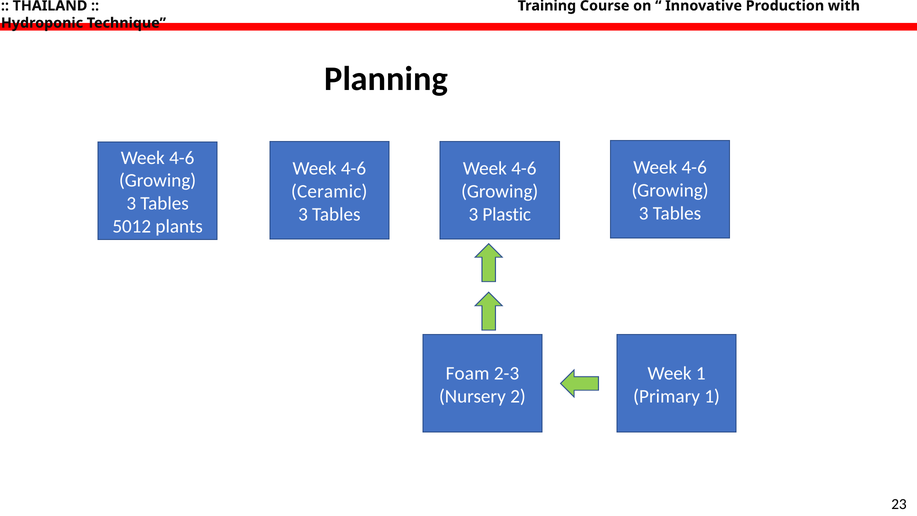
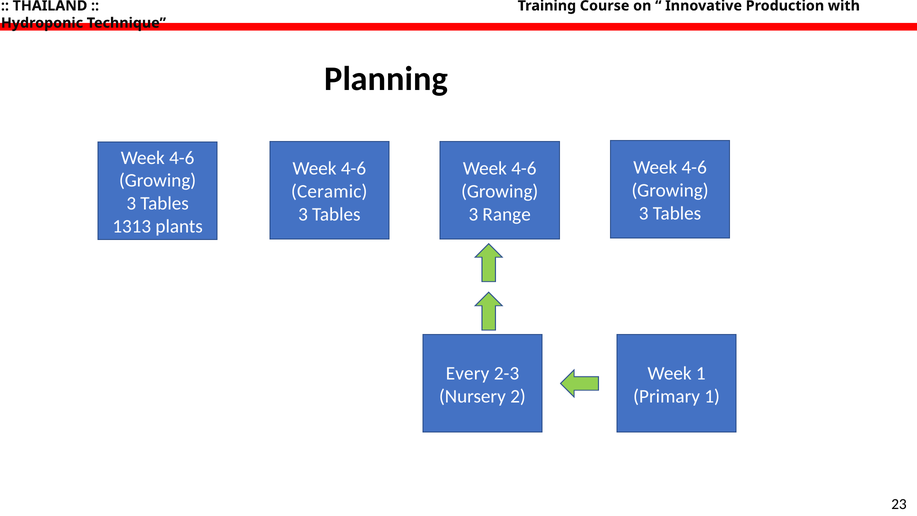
Plastic: Plastic -> Range
5012: 5012 -> 1313
Foam: Foam -> Every
